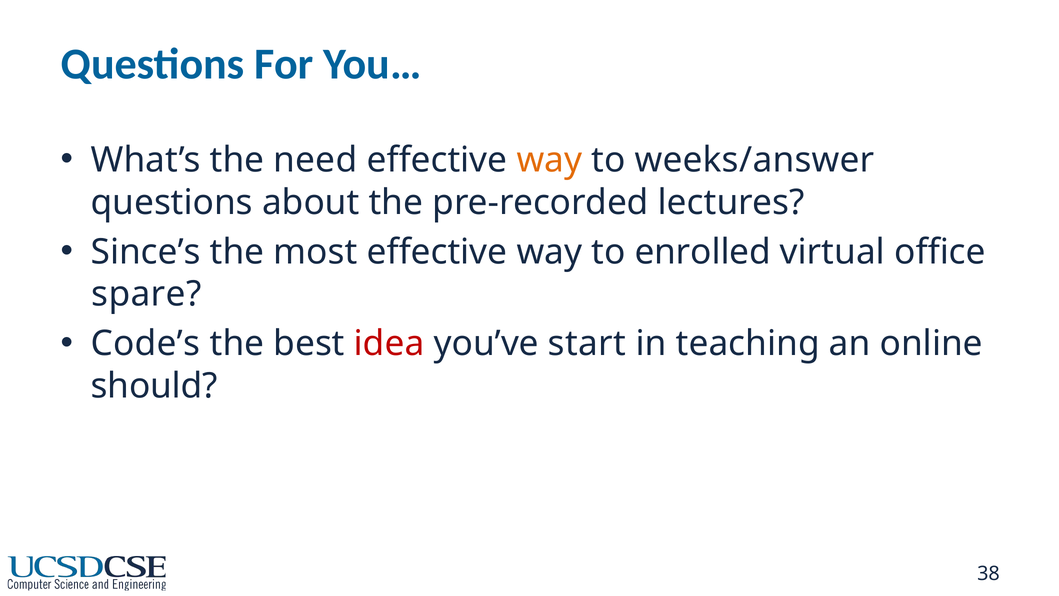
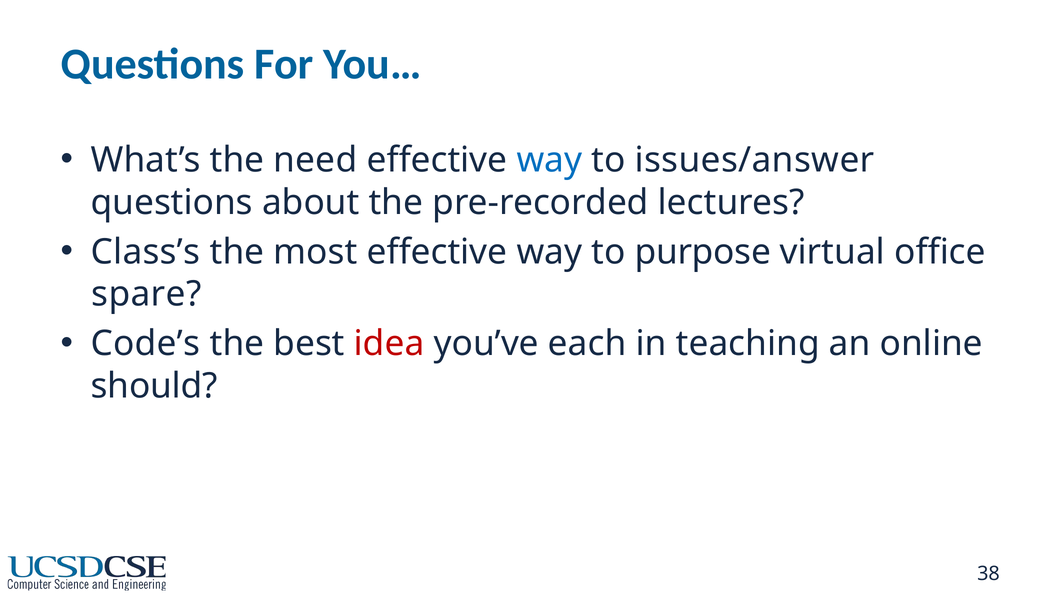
way at (549, 160) colour: orange -> blue
weeks/answer: weeks/answer -> issues/answer
Since’s: Since’s -> Class’s
enrolled: enrolled -> purpose
start: start -> each
